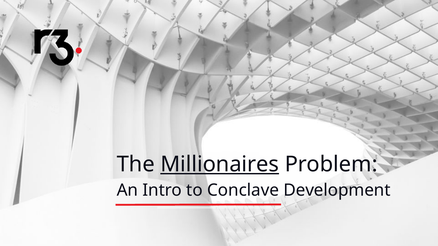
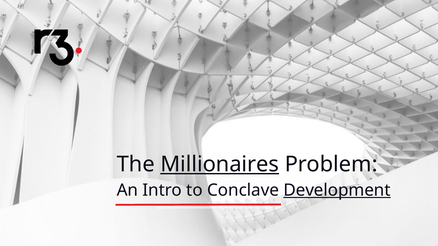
Development underline: none -> present
